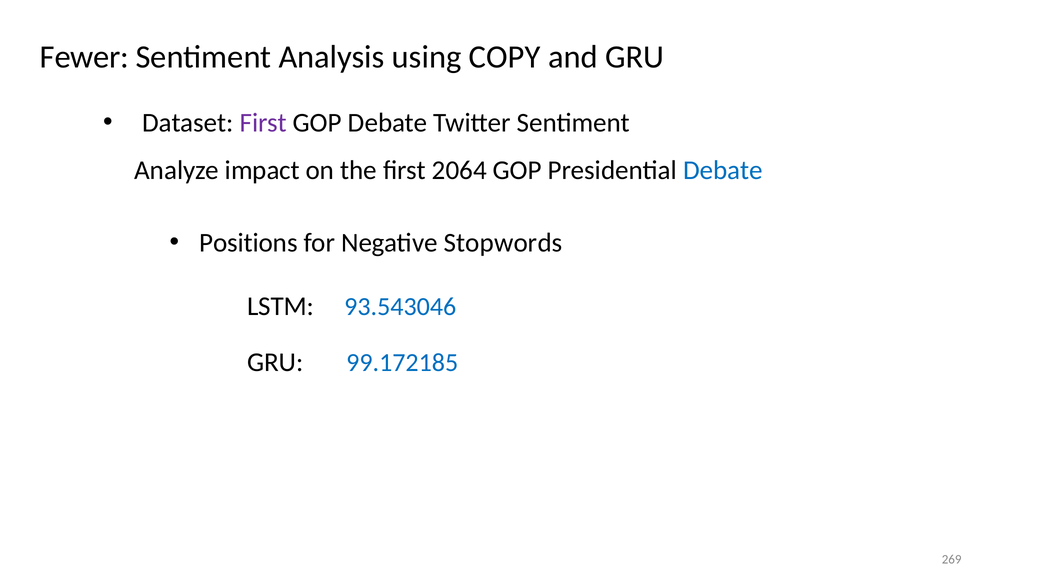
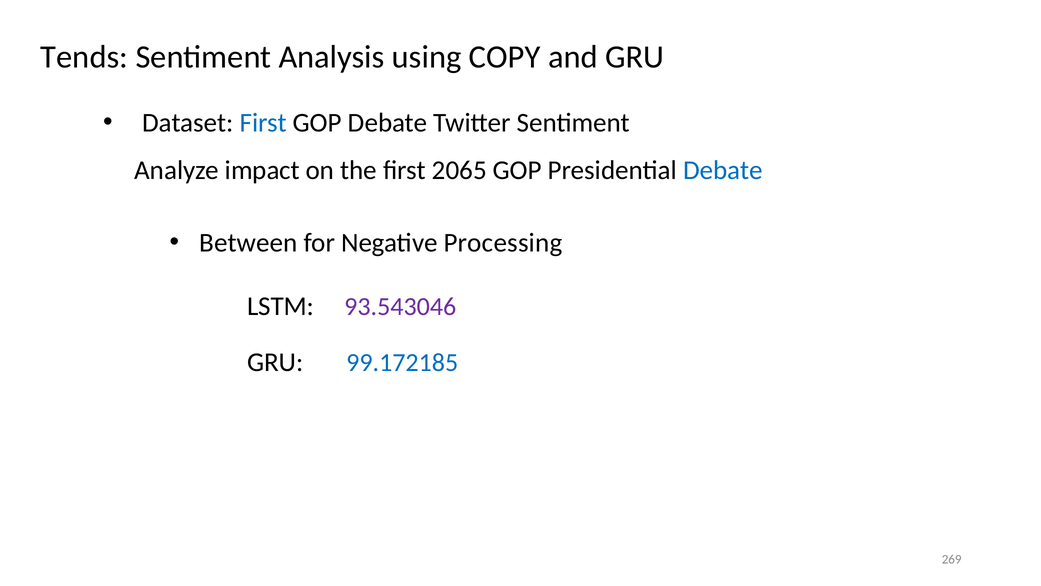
Fewer: Fewer -> Tends
First at (263, 123) colour: purple -> blue
2064: 2064 -> 2065
Positions: Positions -> Between
Stopwords: Stopwords -> Processing
93.543046 colour: blue -> purple
